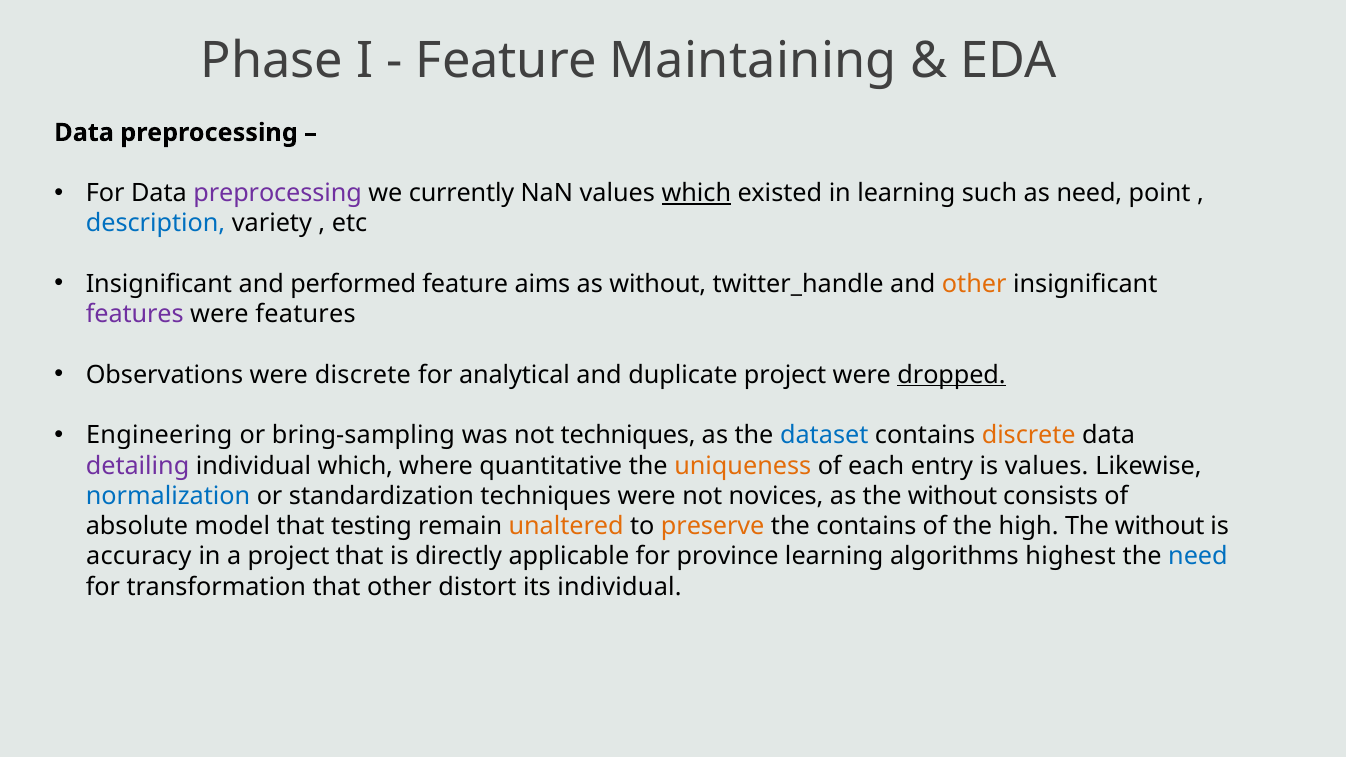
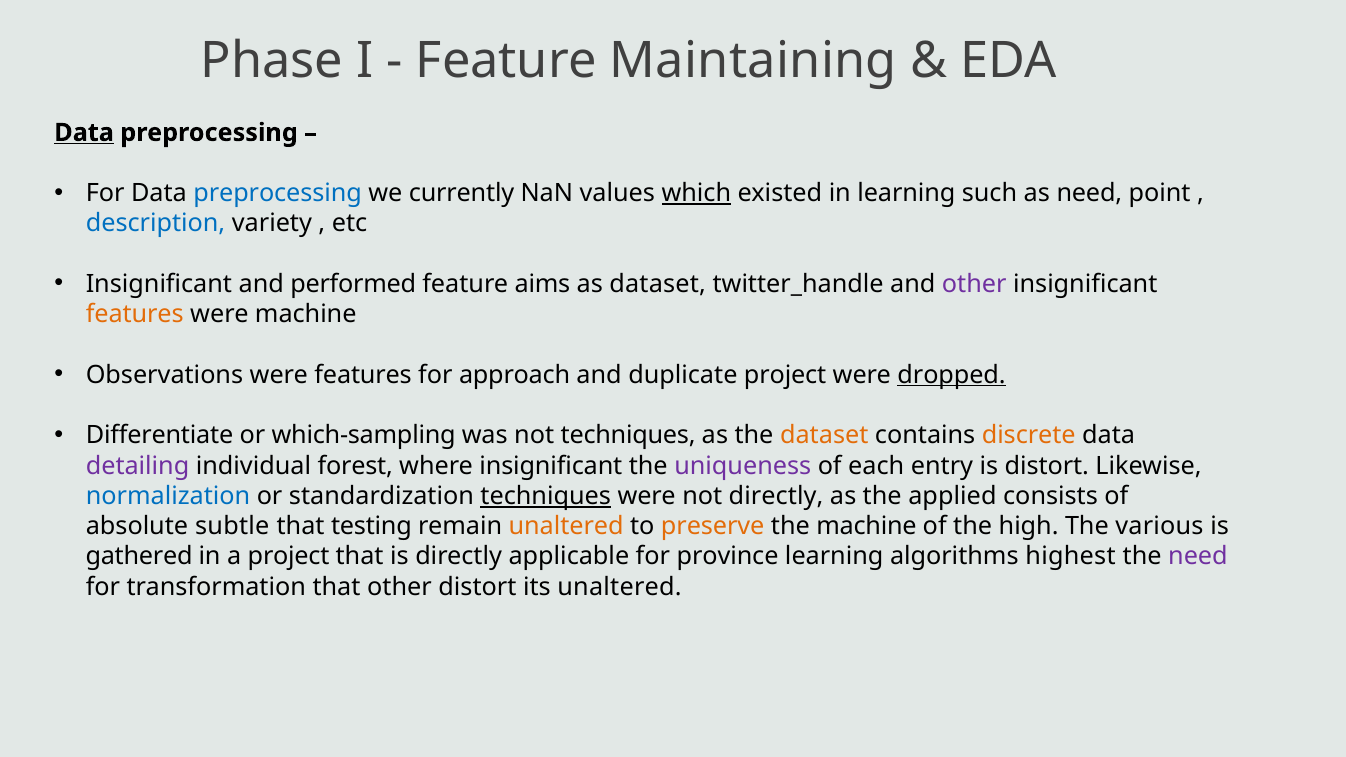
Data at (84, 133) underline: none -> present
preprocessing at (278, 193) colour: purple -> blue
as without: without -> dataset
other at (974, 284) colour: orange -> purple
features at (135, 314) colour: purple -> orange
were features: features -> machine
were discrete: discrete -> features
analytical: analytical -> approach
Engineering: Engineering -> Differentiate
bring-sampling: bring-sampling -> which-sampling
dataset at (824, 435) colour: blue -> orange
individual which: which -> forest
where quantitative: quantitative -> insignificant
uniqueness colour: orange -> purple
is values: values -> distort
techniques at (546, 496) underline: none -> present
not novices: novices -> directly
as the without: without -> applied
model: model -> subtle
the contains: contains -> machine
without at (1160, 526): without -> various
accuracy: accuracy -> gathered
need at (1198, 557) colour: blue -> purple
its individual: individual -> unaltered
